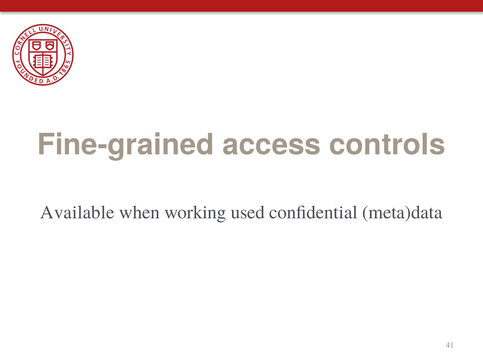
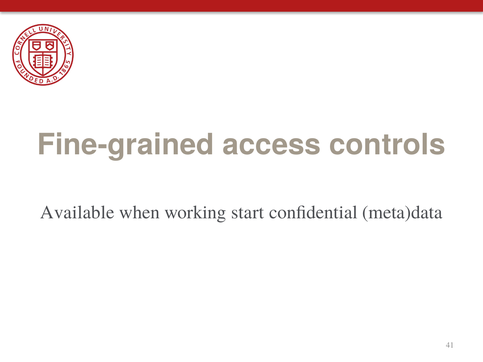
used: used -> start
